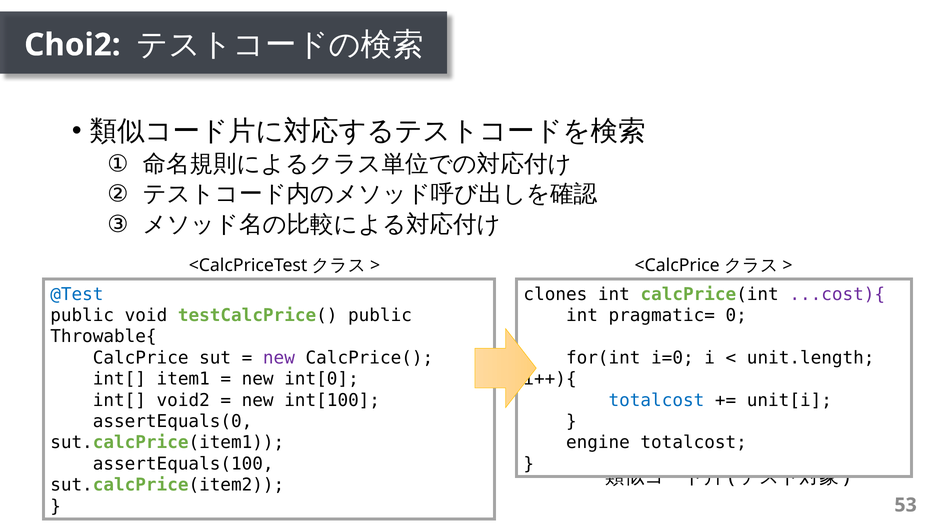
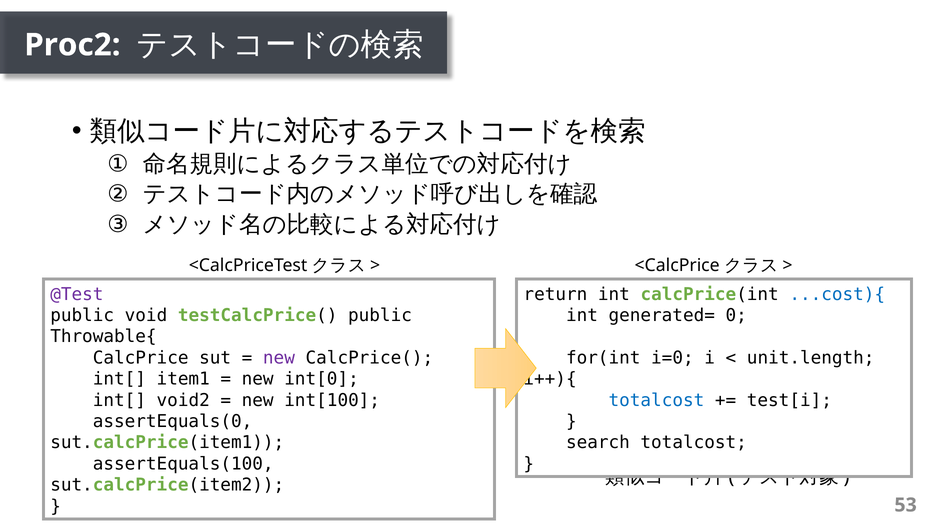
Choi2: Choi2 -> Proc2
@Test colour: blue -> purple
clones: clones -> return
...cost){ colour: purple -> blue
pragmatic=: pragmatic= -> generated=
unit[i: unit[i -> test[i
engine: engine -> search
